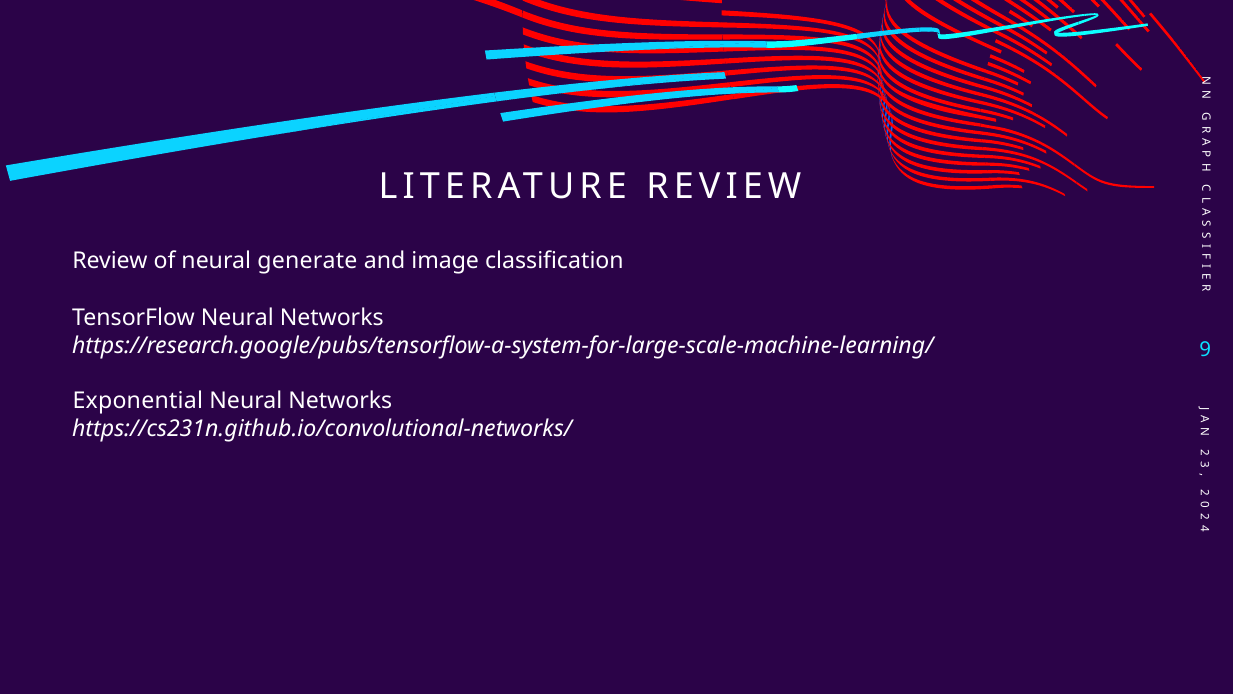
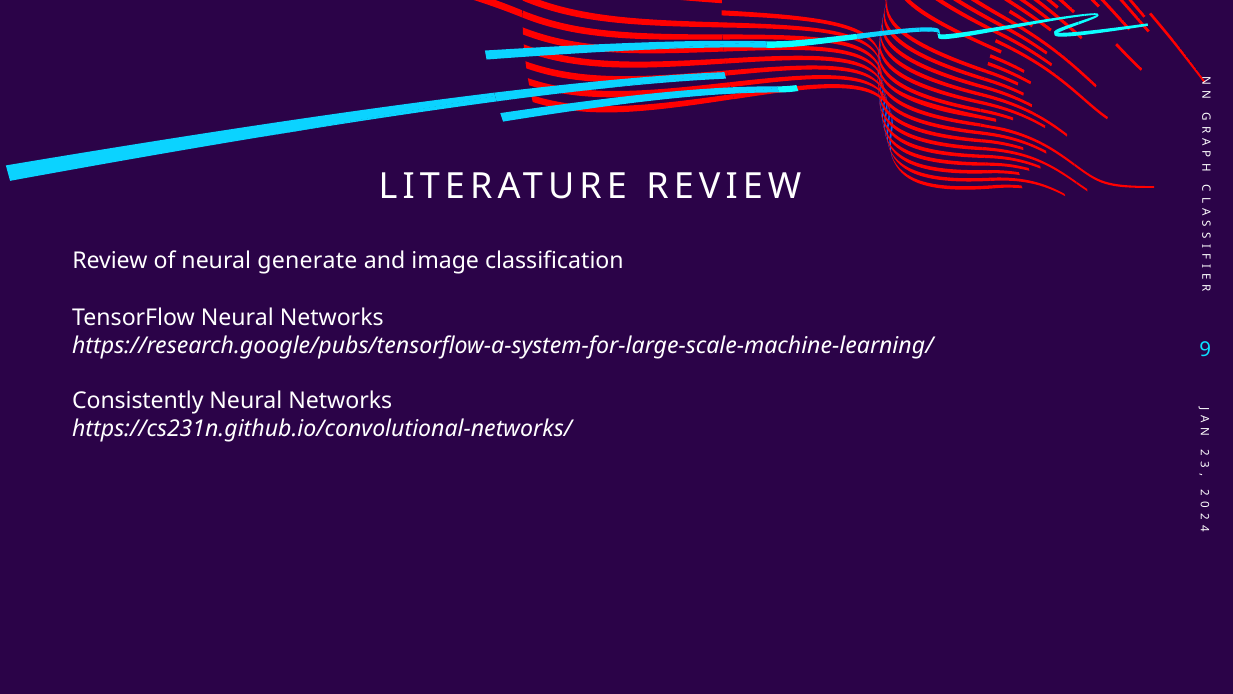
Exponential: Exponential -> Consistently
